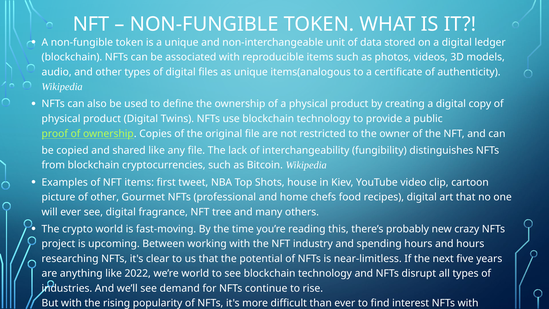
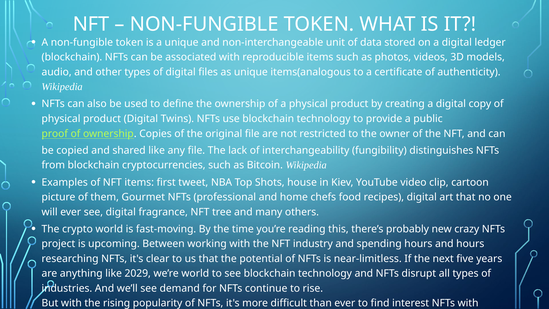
of other: other -> them
2022: 2022 -> 2029
